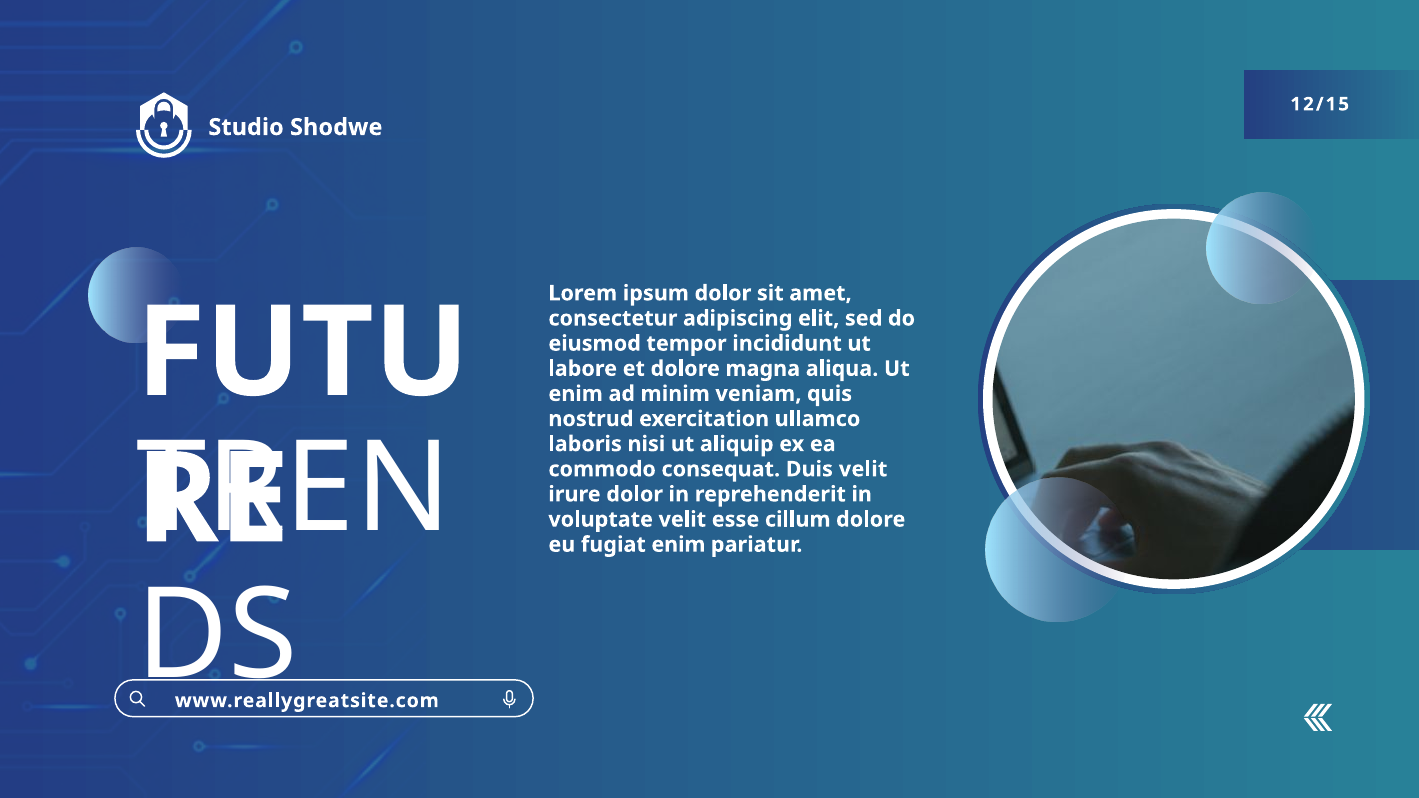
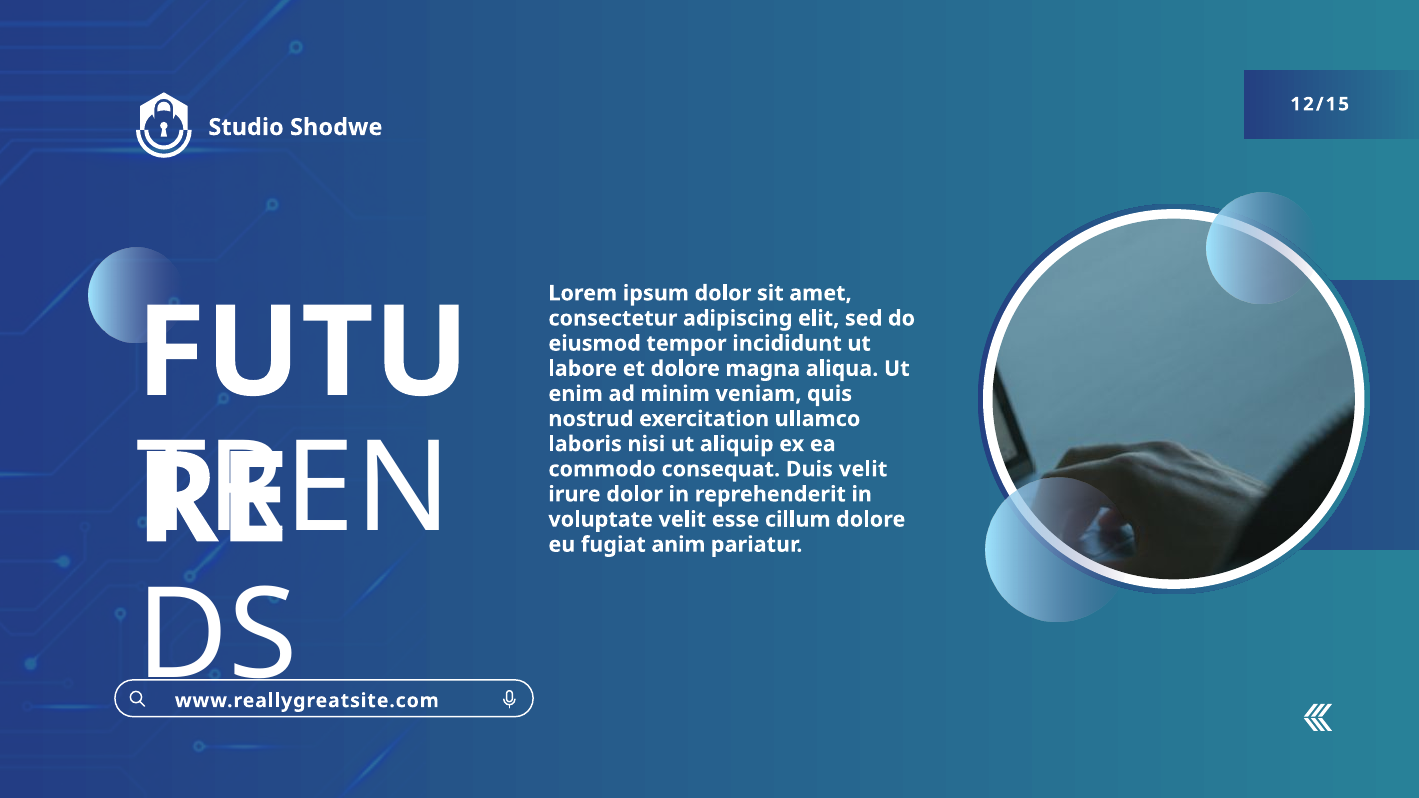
fugiat enim: enim -> anim
